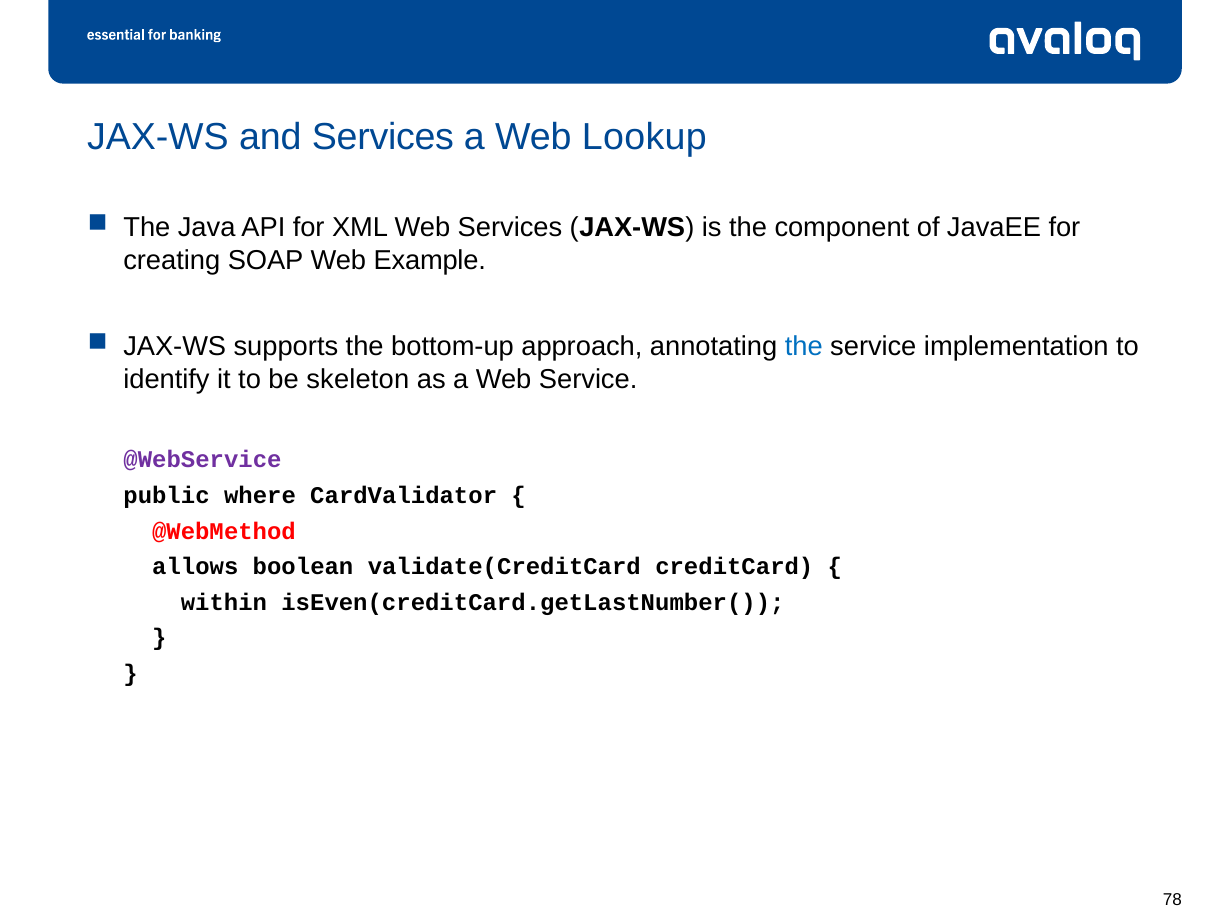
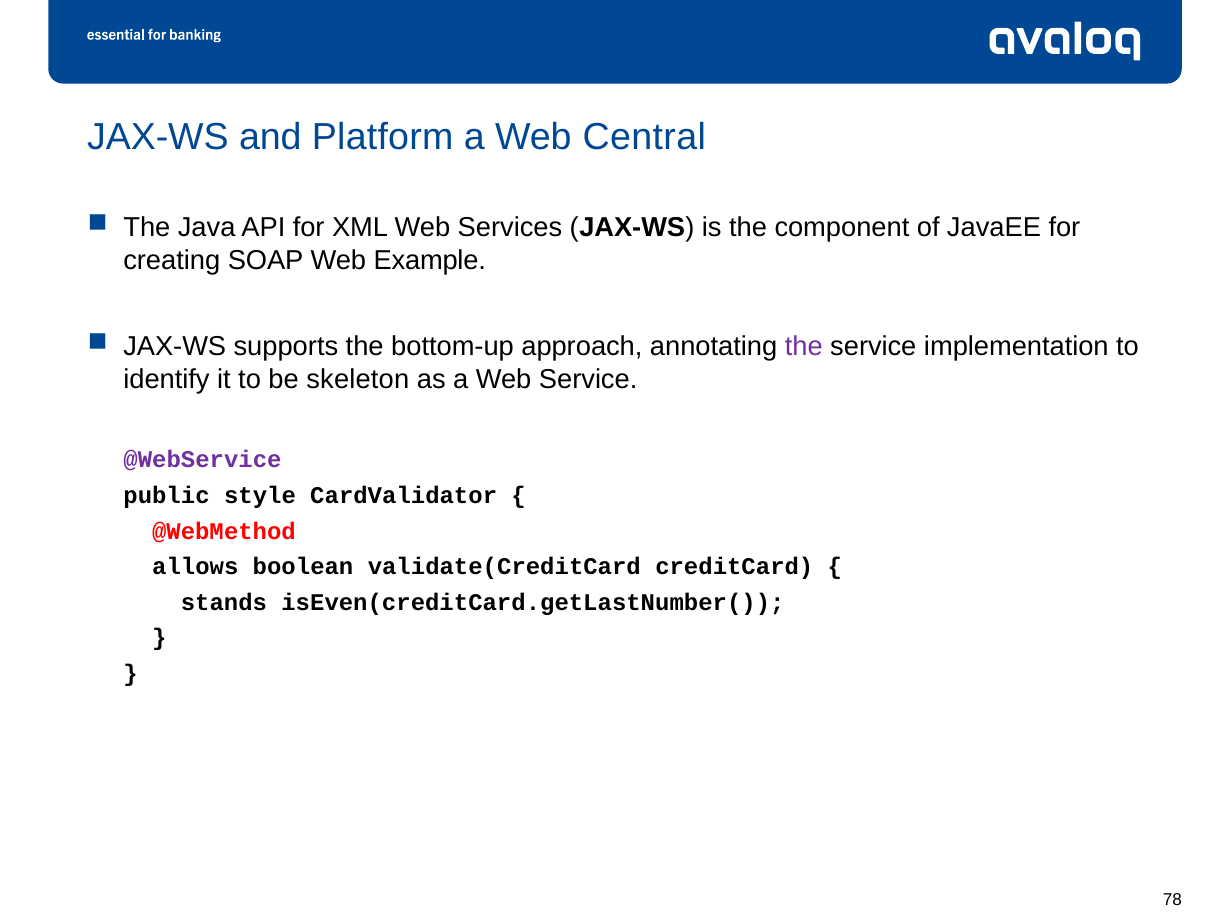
and Services: Services -> Platform
Lookup: Lookup -> Central
the at (804, 347) colour: blue -> purple
where: where -> style
within: within -> stands
